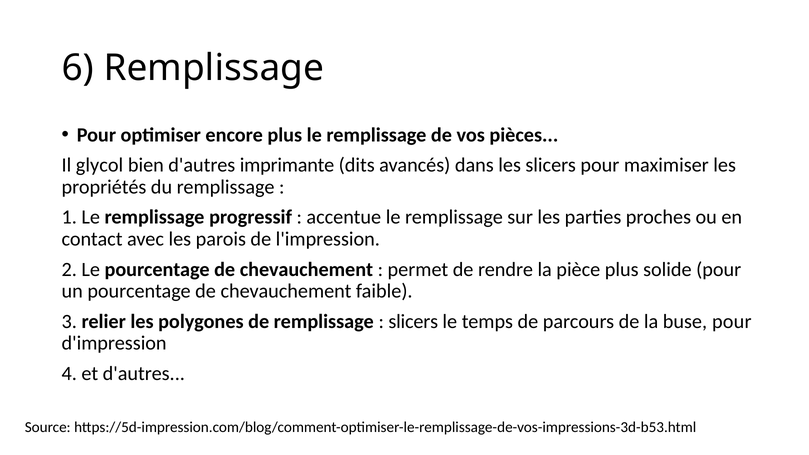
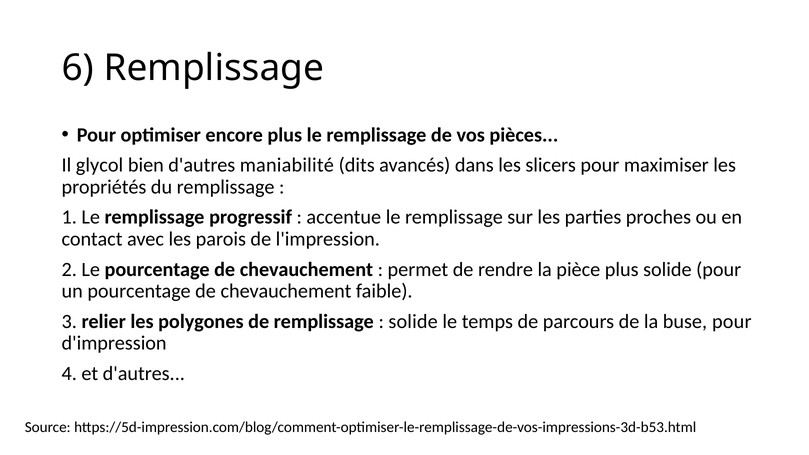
imprimante: imprimante -> maniabilité
slicers at (413, 321): slicers -> solide
